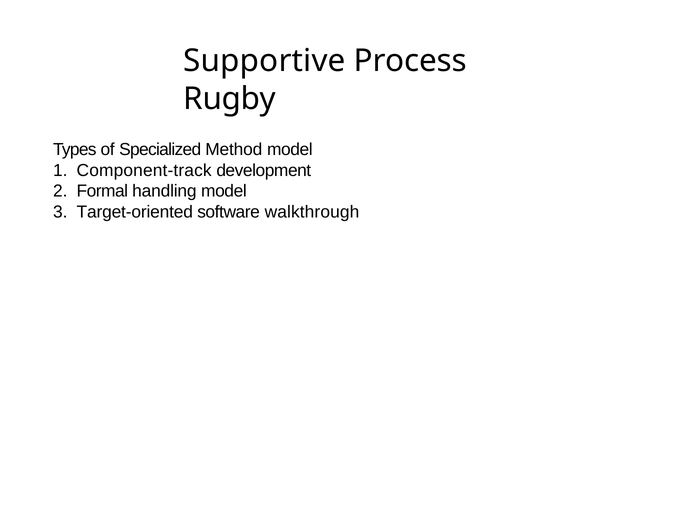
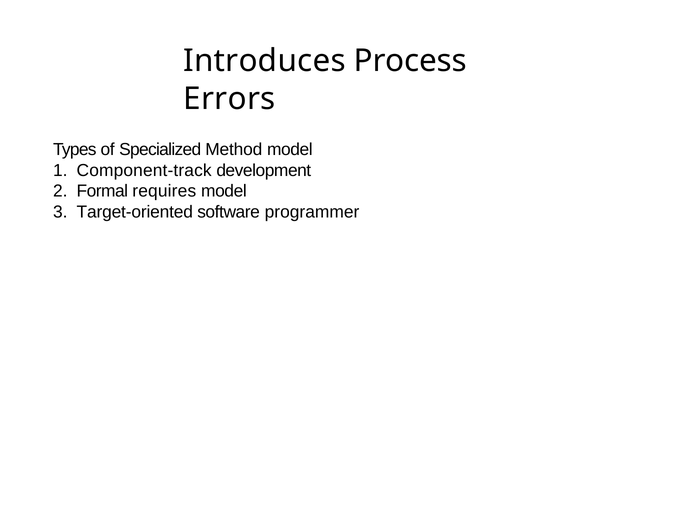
Supportive: Supportive -> Introduces
Rugby: Rugby -> Errors
handling: handling -> requires
walkthrough: walkthrough -> programmer
